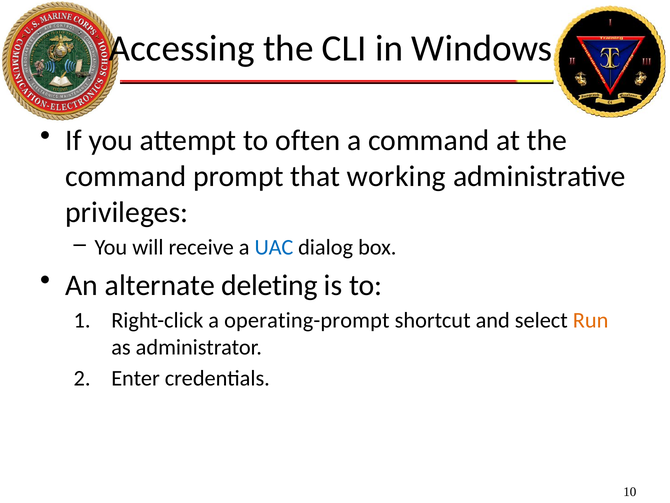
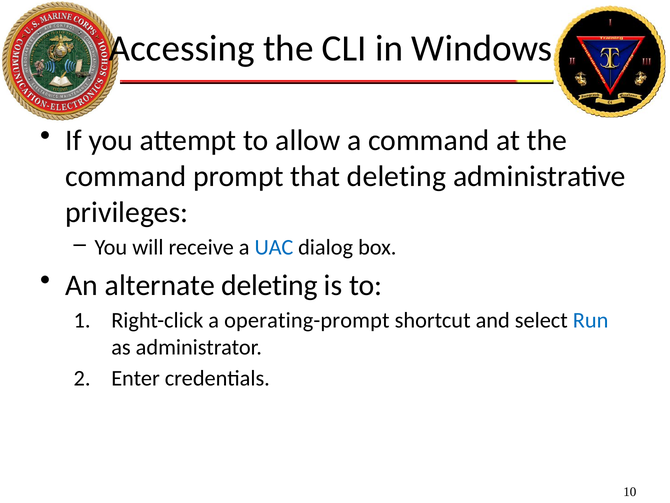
often: often -> allow
that working: working -> deleting
Run colour: orange -> blue
